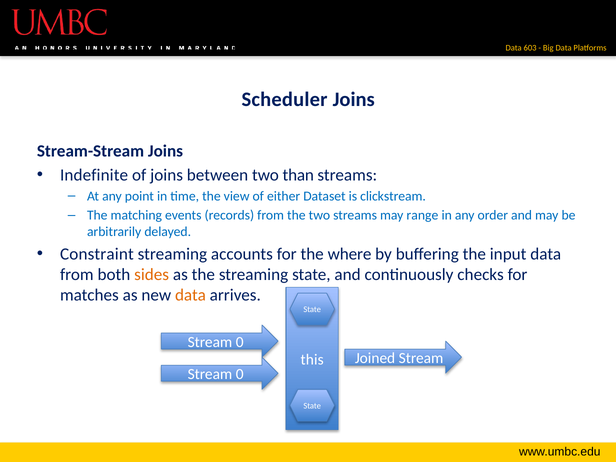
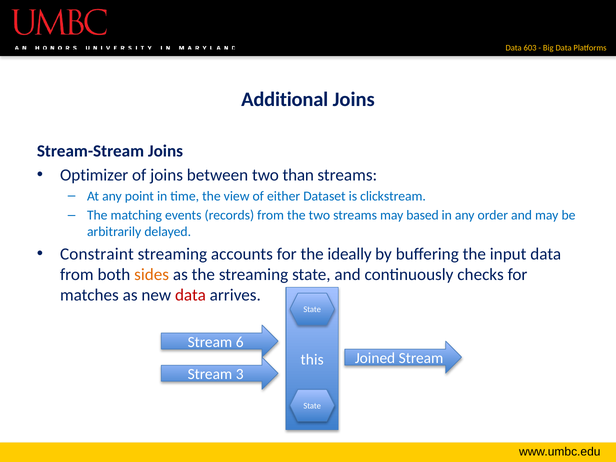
Scheduler: Scheduler -> Additional
Indefinite: Indefinite -> Optimizer
range: range -> based
where: where -> ideally
data at (190, 295) colour: orange -> red
0 at (240, 342): 0 -> 6
0 at (240, 374): 0 -> 3
